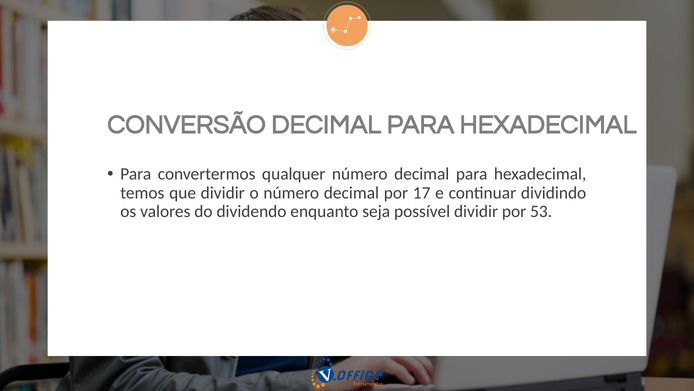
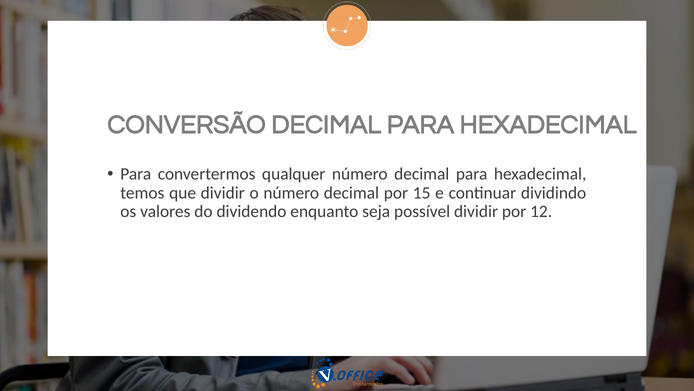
17: 17 -> 15
53: 53 -> 12
